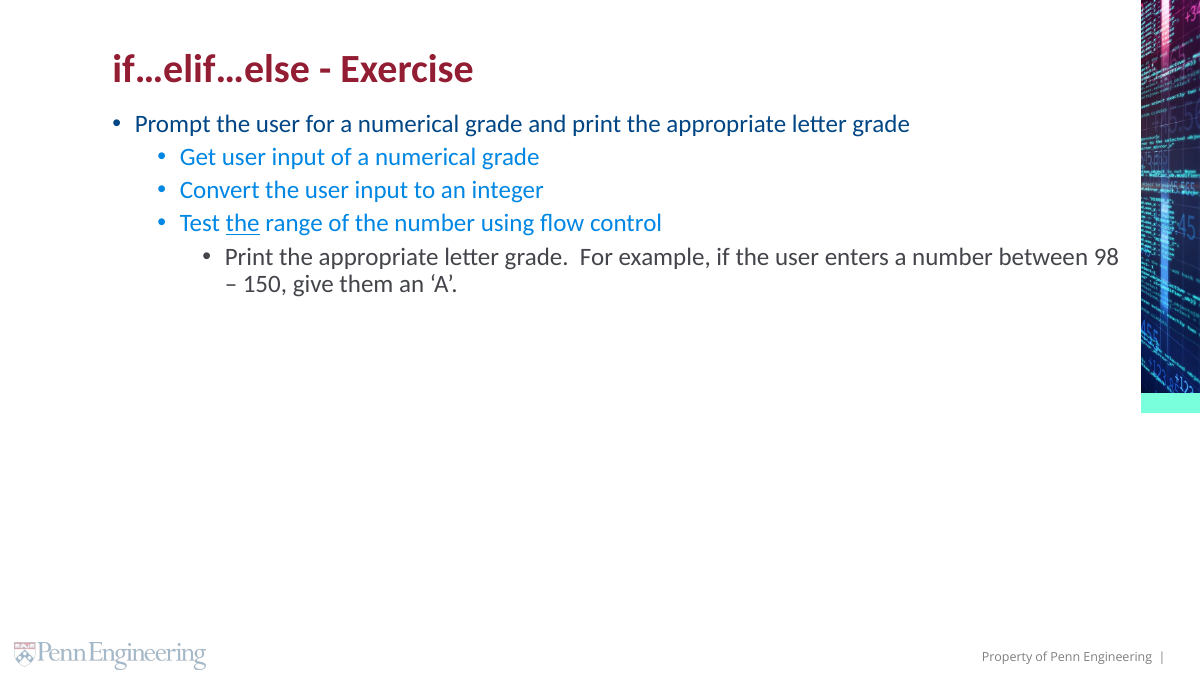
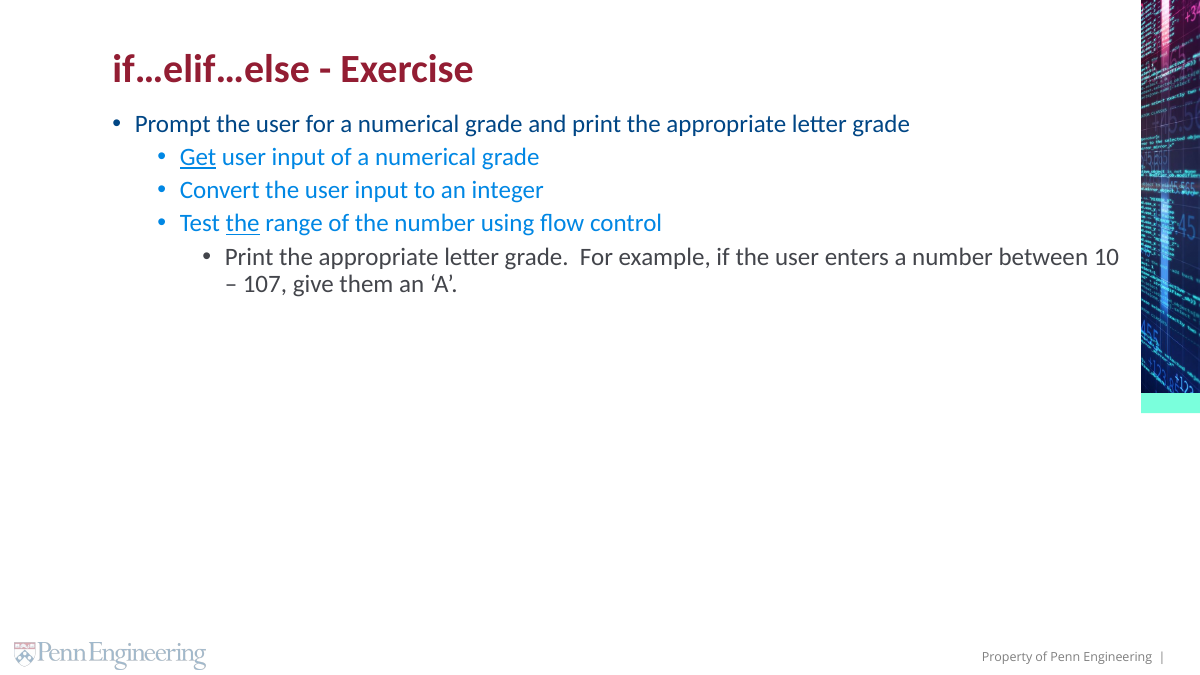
Get underline: none -> present
98: 98 -> 10
150: 150 -> 107
